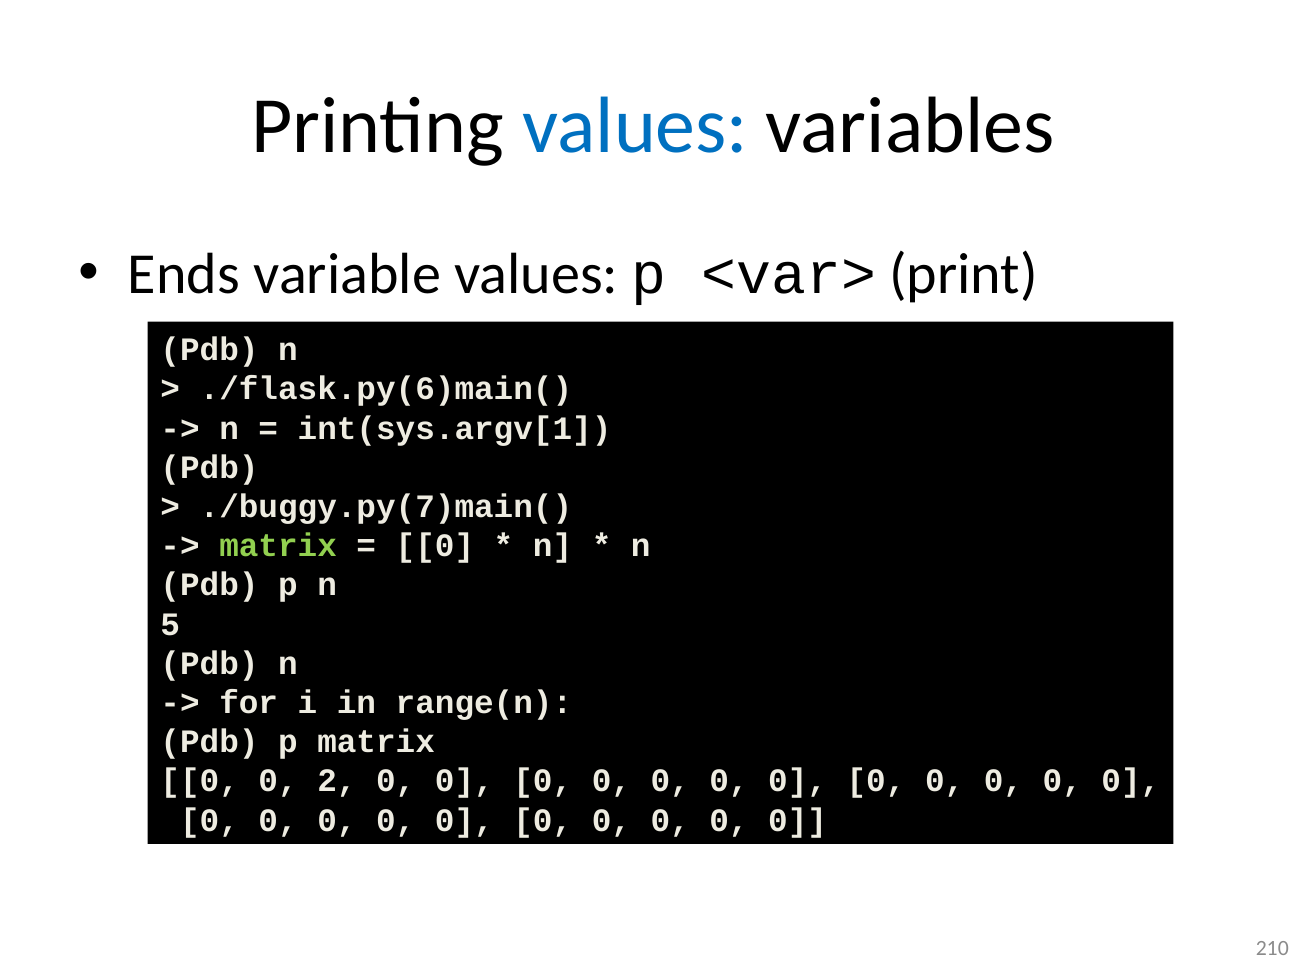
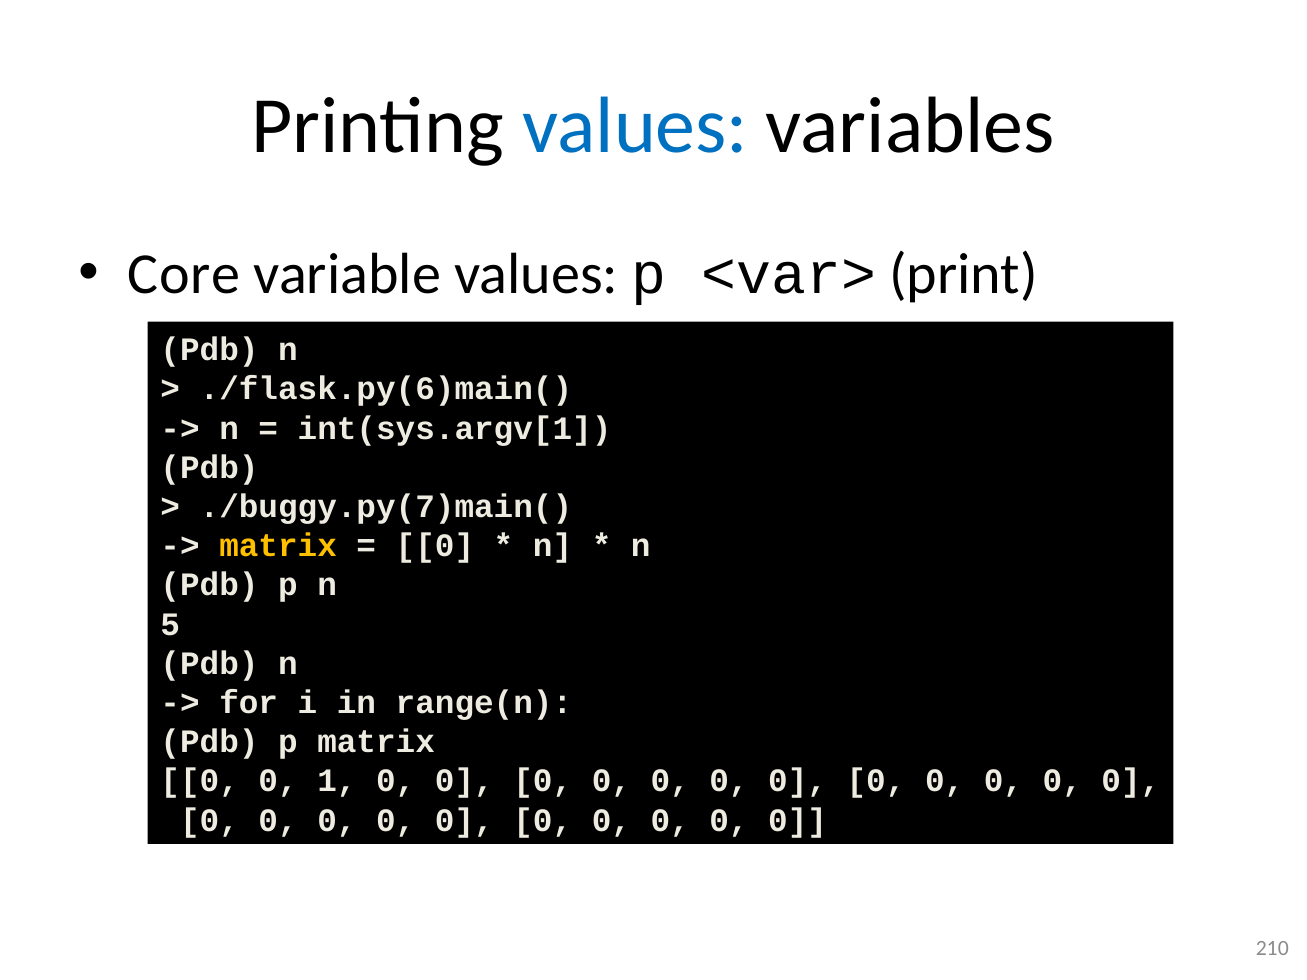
Ends: Ends -> Core
matrix at (278, 546) colour: light green -> yellow
2: 2 -> 1
